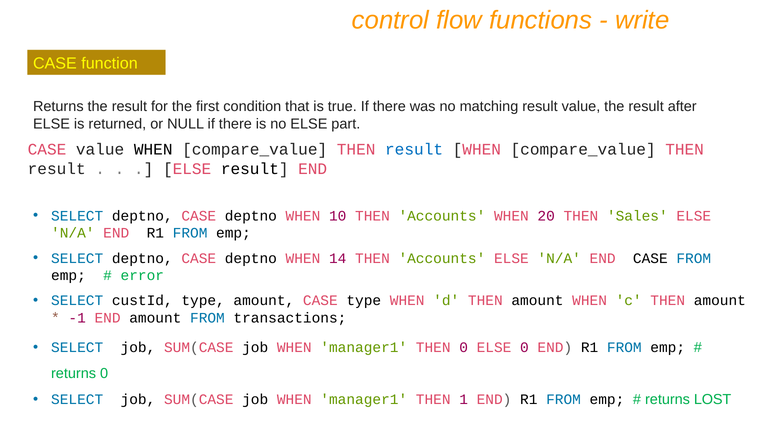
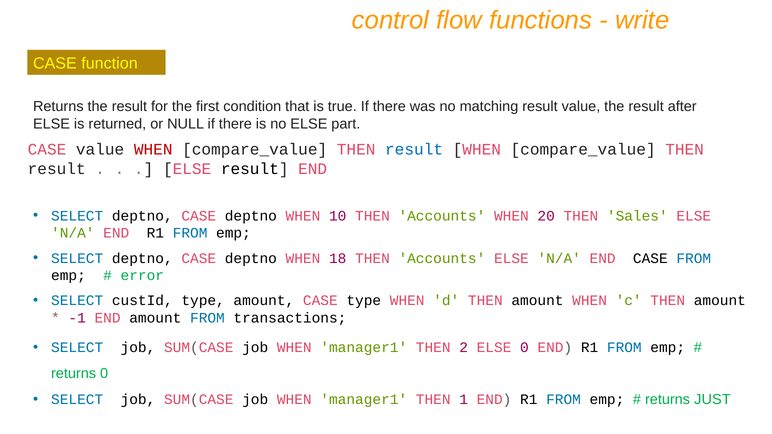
WHEN at (153, 150) colour: black -> red
14: 14 -> 18
THEN 0: 0 -> 2
LOST: LOST -> JUST
